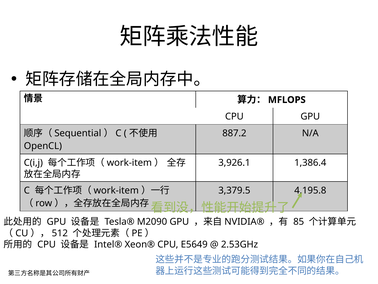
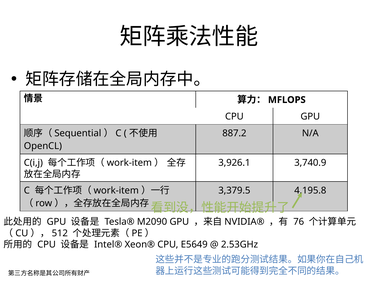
1,386.4: 1,386.4 -> 3,740.9
85: 85 -> 76
